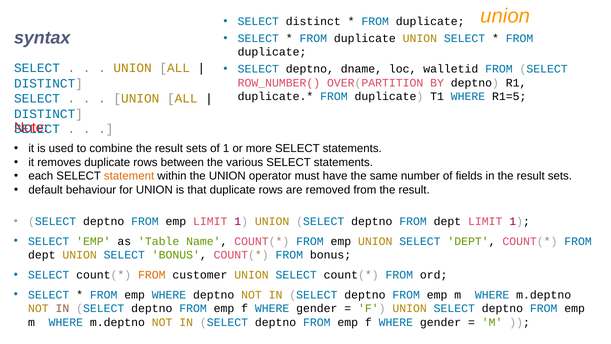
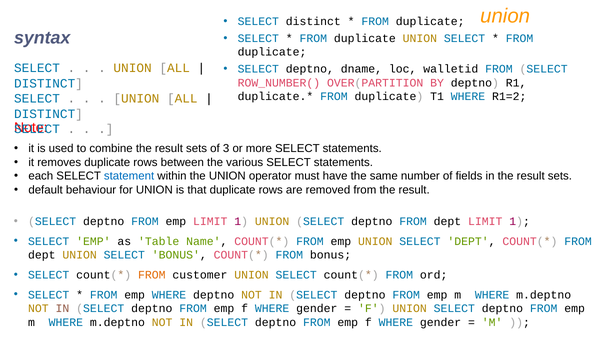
R1=5: R1=5 -> R1=2
of 1: 1 -> 3
statement colour: orange -> blue
